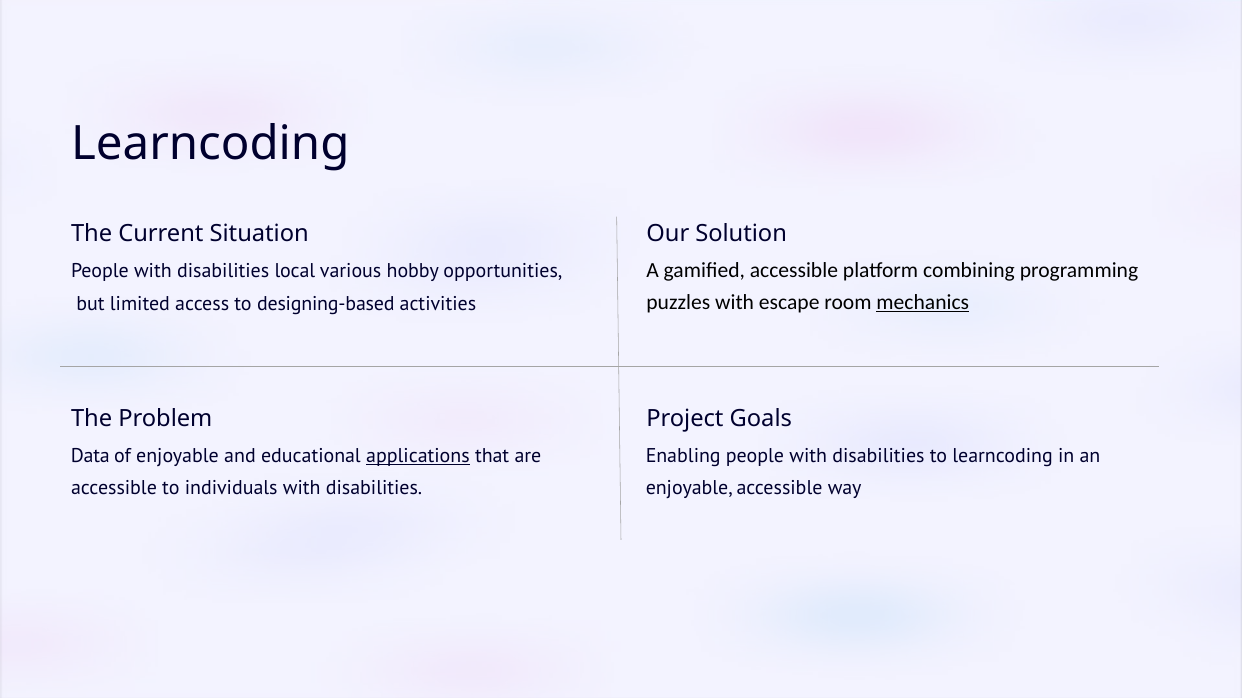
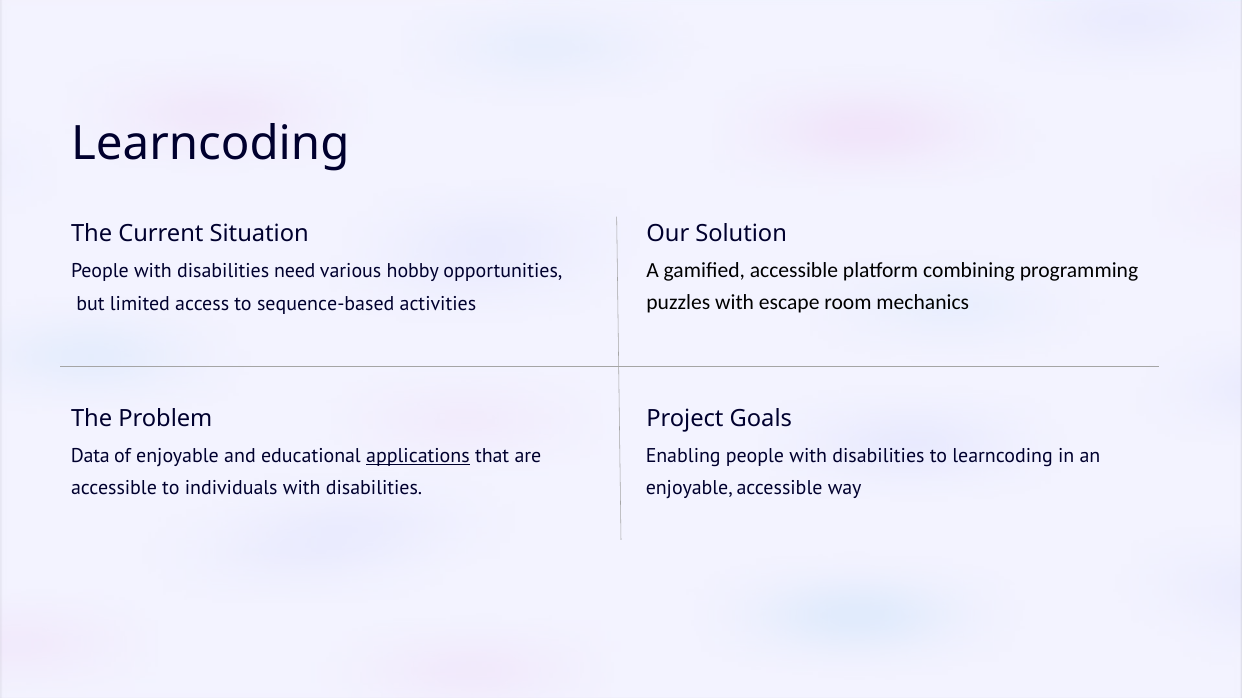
local: local -> need
mechanics underline: present -> none
designing-based: designing-based -> sequence-based
